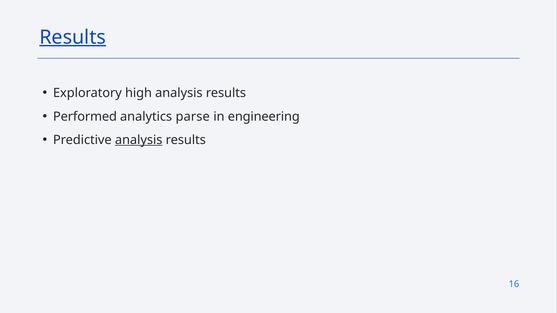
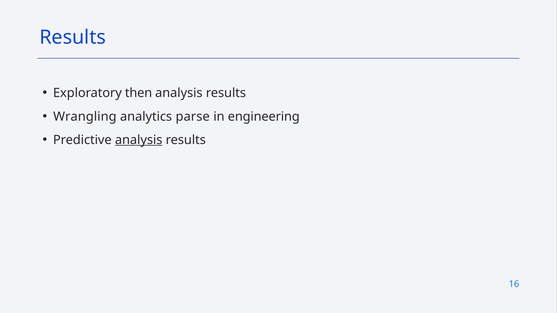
Results at (73, 37) underline: present -> none
high: high -> then
Performed: Performed -> Wrangling
